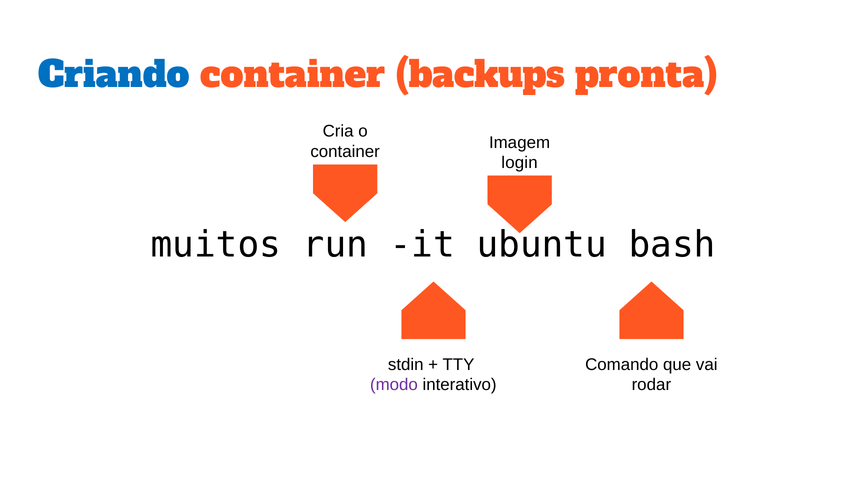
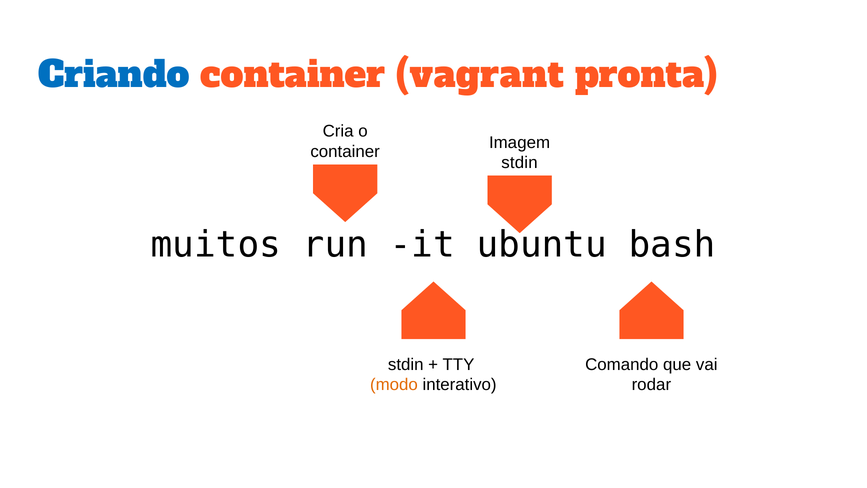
backups: backups -> vagrant
login at (520, 163): login -> stdin
modo colour: purple -> orange
